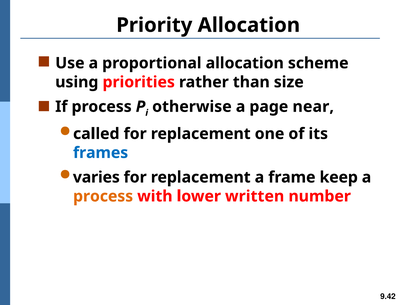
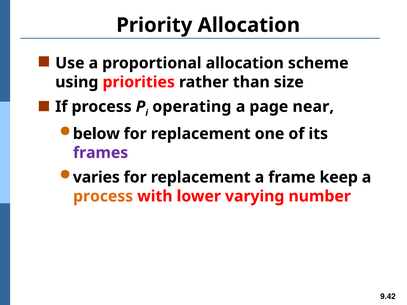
otherwise: otherwise -> operating
called: called -> below
frames colour: blue -> purple
written: written -> varying
